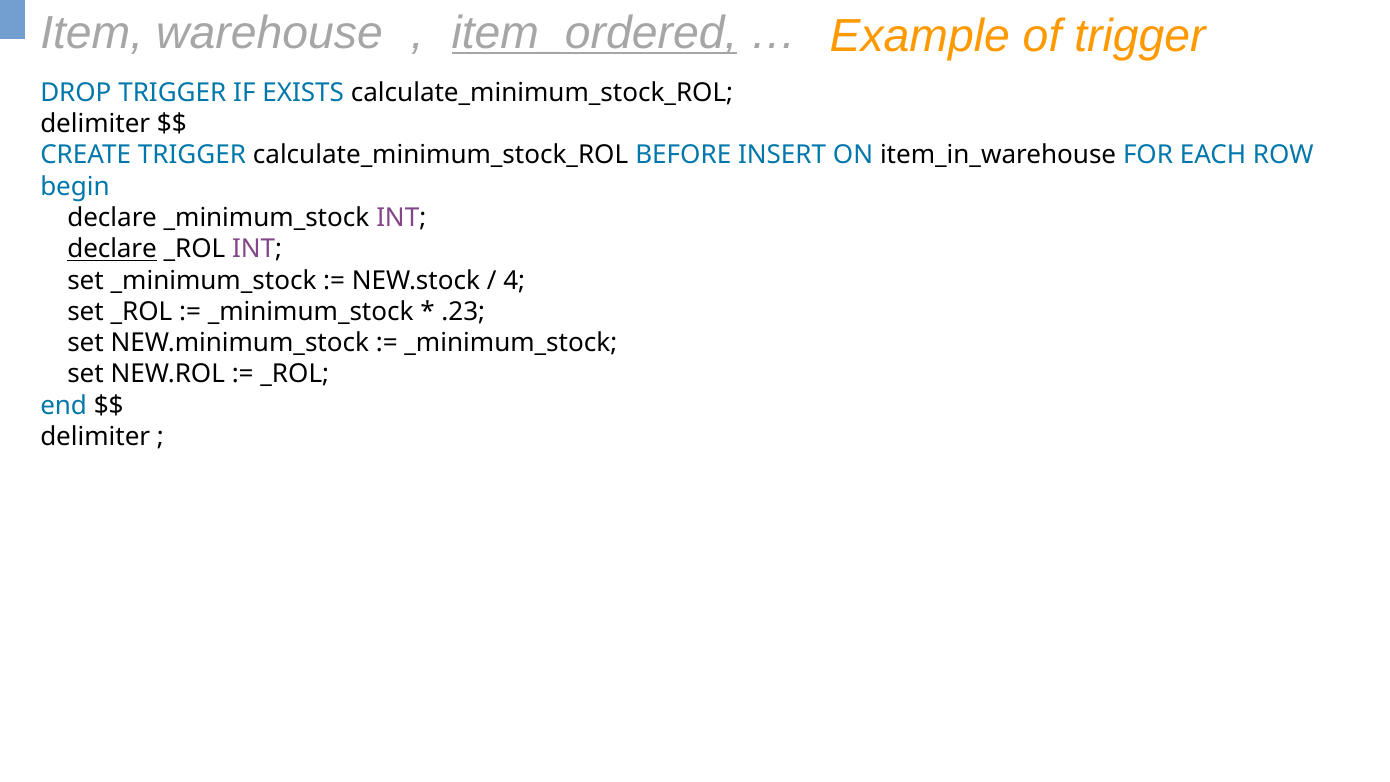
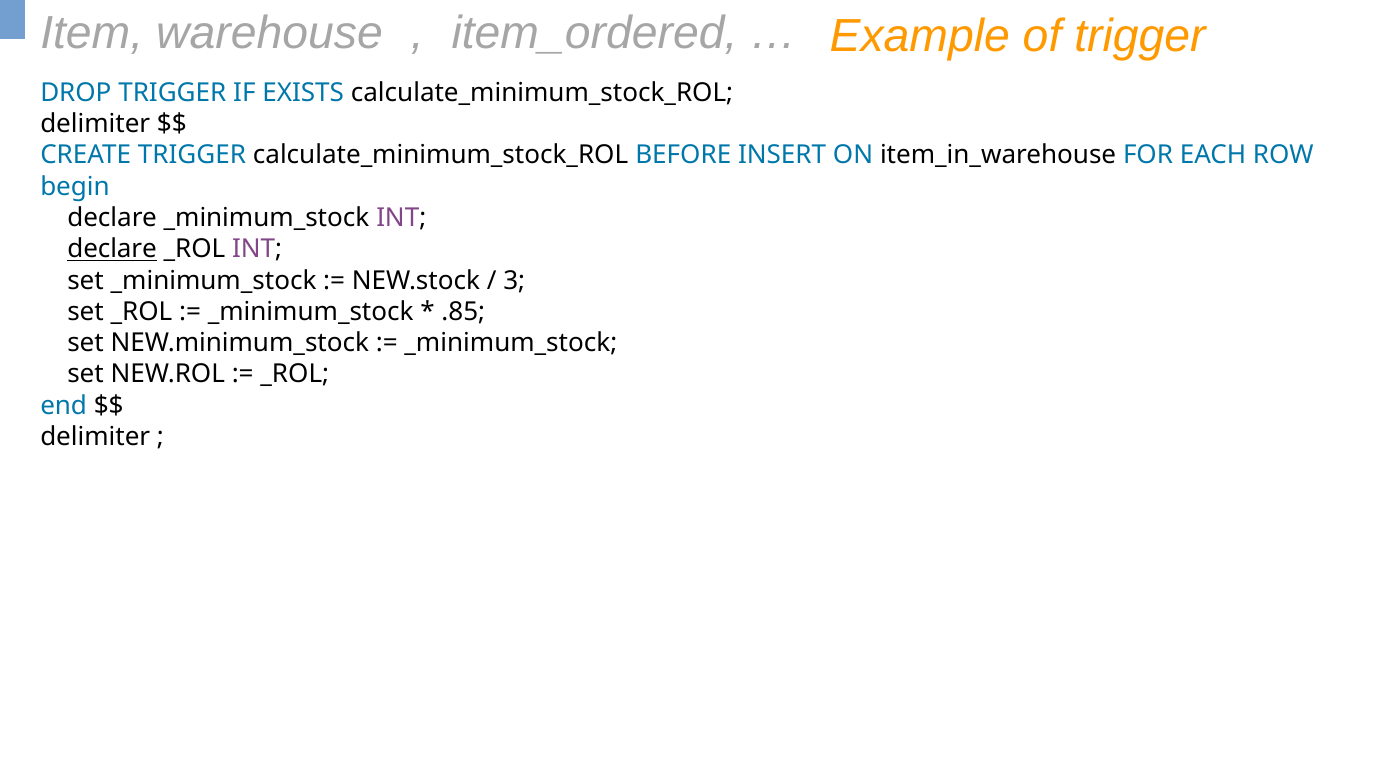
item_ordered underline: present -> none
4: 4 -> 3
.23: .23 -> .85
